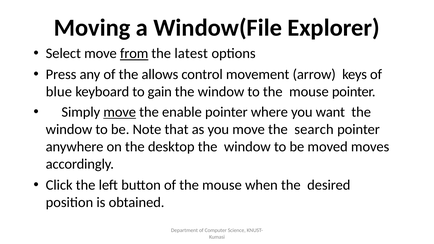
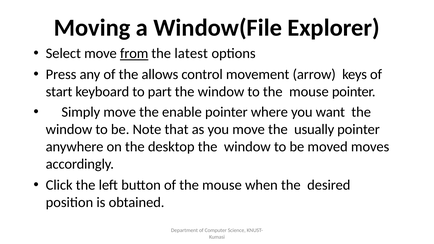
blue: blue -> start
gain: gain -> part
move at (120, 112) underline: present -> none
search: search -> usually
